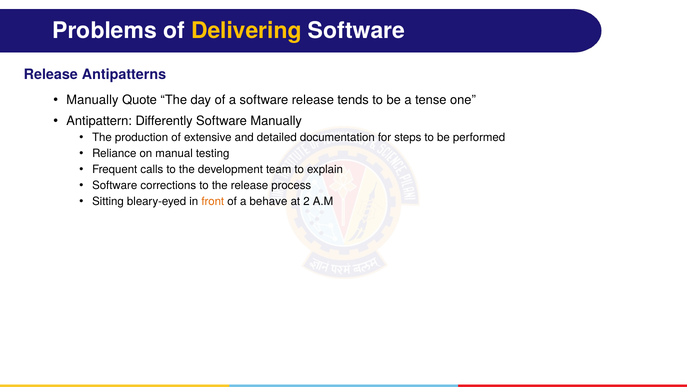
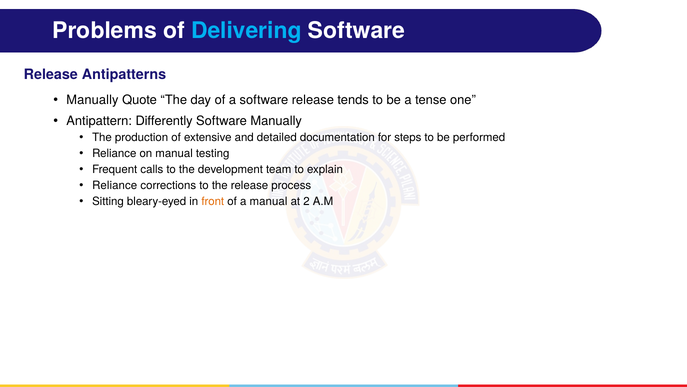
Delivering colour: yellow -> light blue
Software at (115, 185): Software -> Reliance
a behave: behave -> manual
